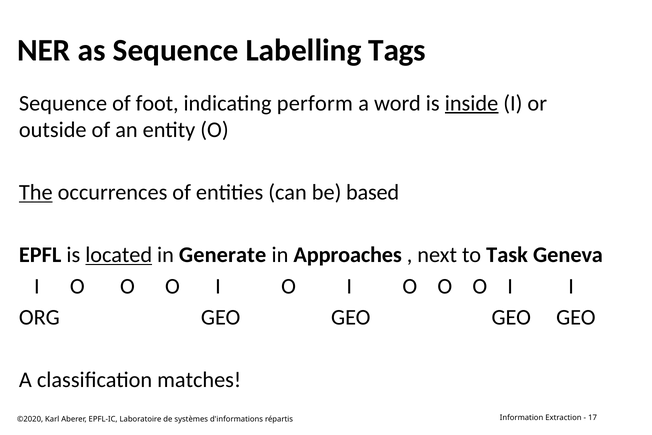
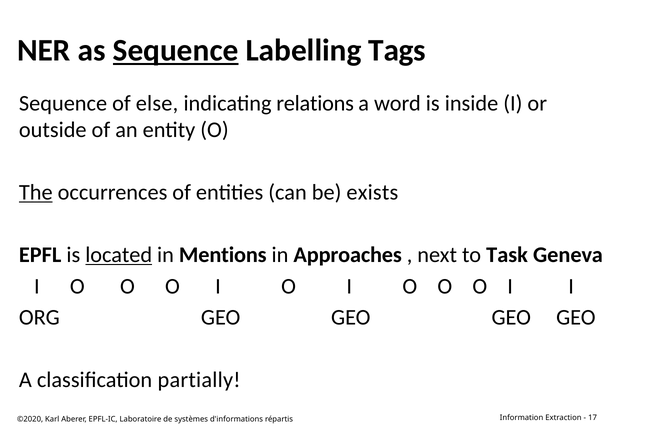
Sequence at (176, 50) underline: none -> present
foot: foot -> else
perform: perform -> relations
inside underline: present -> none
based: based -> exists
Generate: Generate -> Mentions
matches: matches -> partially
